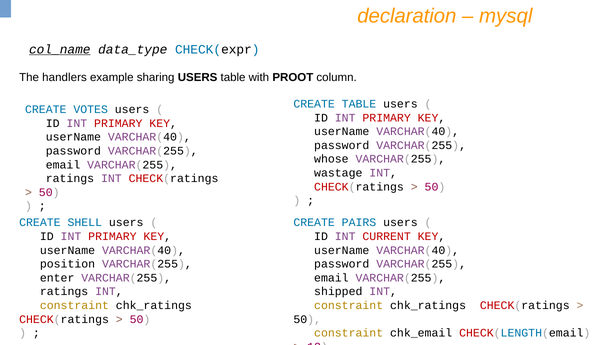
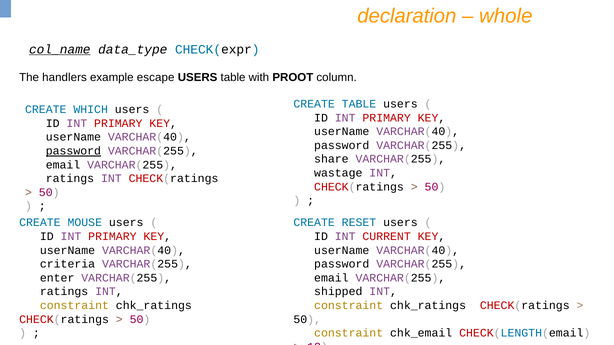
mysql: mysql -> whole
sharing: sharing -> escape
VOTES: VOTES -> WHICH
password at (73, 151) underline: none -> present
whose: whose -> share
SHELL: SHELL -> MOUSE
PAIRS: PAIRS -> RESET
position: position -> criteria
